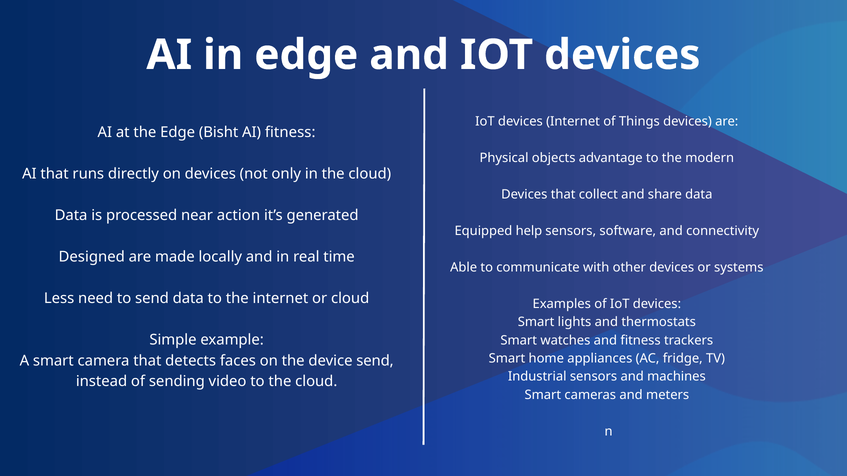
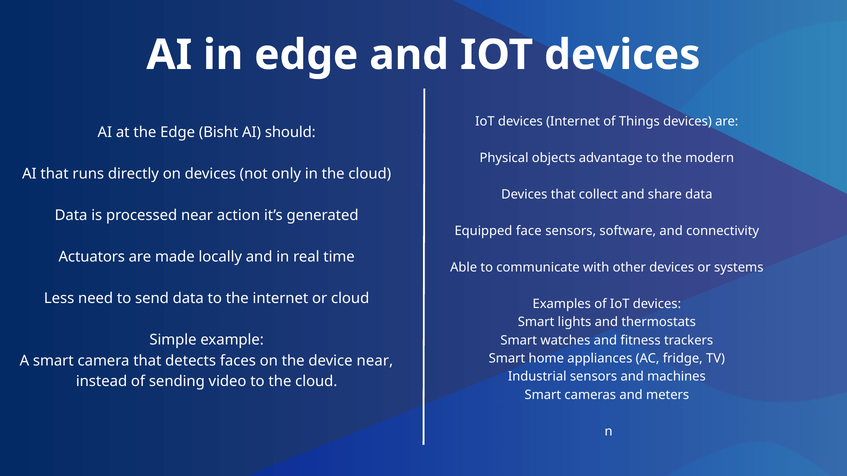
AI fitness: fitness -> should
help: help -> face
Designed: Designed -> Actuators
device send: send -> near
